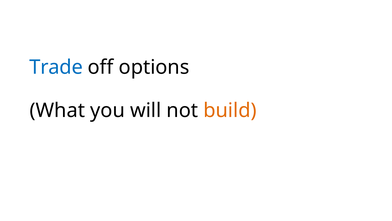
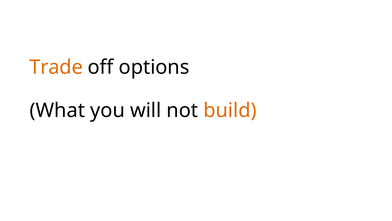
Trade colour: blue -> orange
